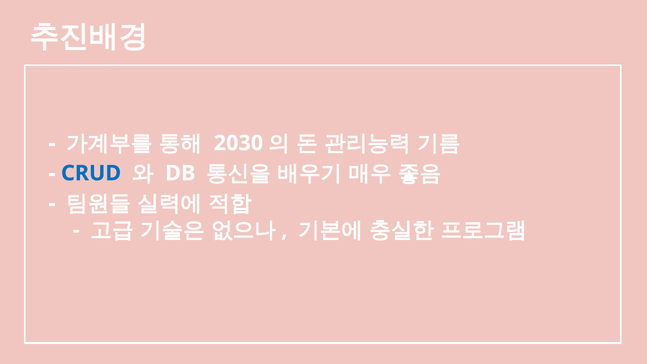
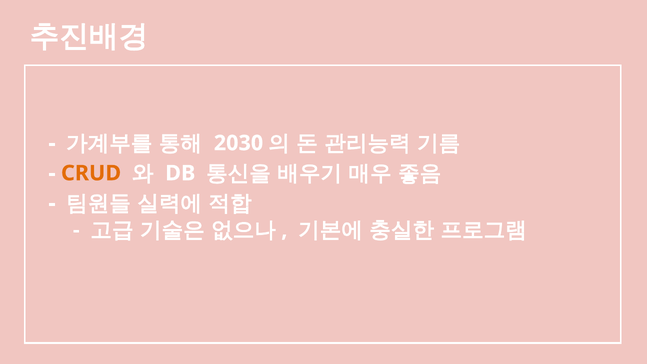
CRUD colour: blue -> orange
